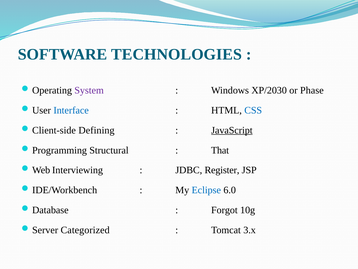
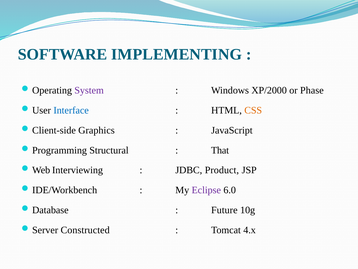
TECHNOLOGIES: TECHNOLOGIES -> IMPLEMENTING
XP/2030: XP/2030 -> XP/2000
CSS colour: blue -> orange
Defining: Defining -> Graphics
JavaScript underline: present -> none
Register: Register -> Product
Eclipse colour: blue -> purple
Forgot: Forgot -> Future
Categorized: Categorized -> Constructed
3.x: 3.x -> 4.x
